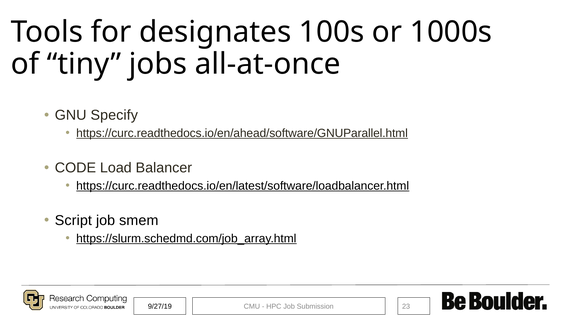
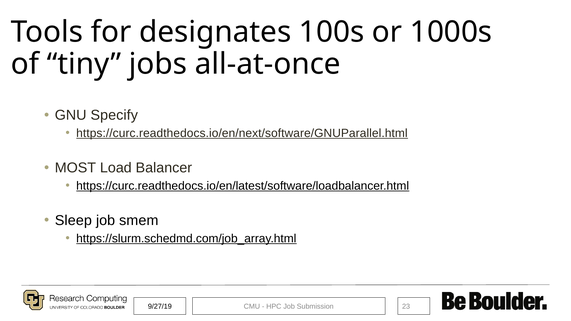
https://curc.readthedocs.io/en/ahead/software/GNUParallel.html: https://curc.readthedocs.io/en/ahead/software/GNUParallel.html -> https://curc.readthedocs.io/en/next/software/GNUParallel.html
CODE: CODE -> MOST
Script: Script -> Sleep
